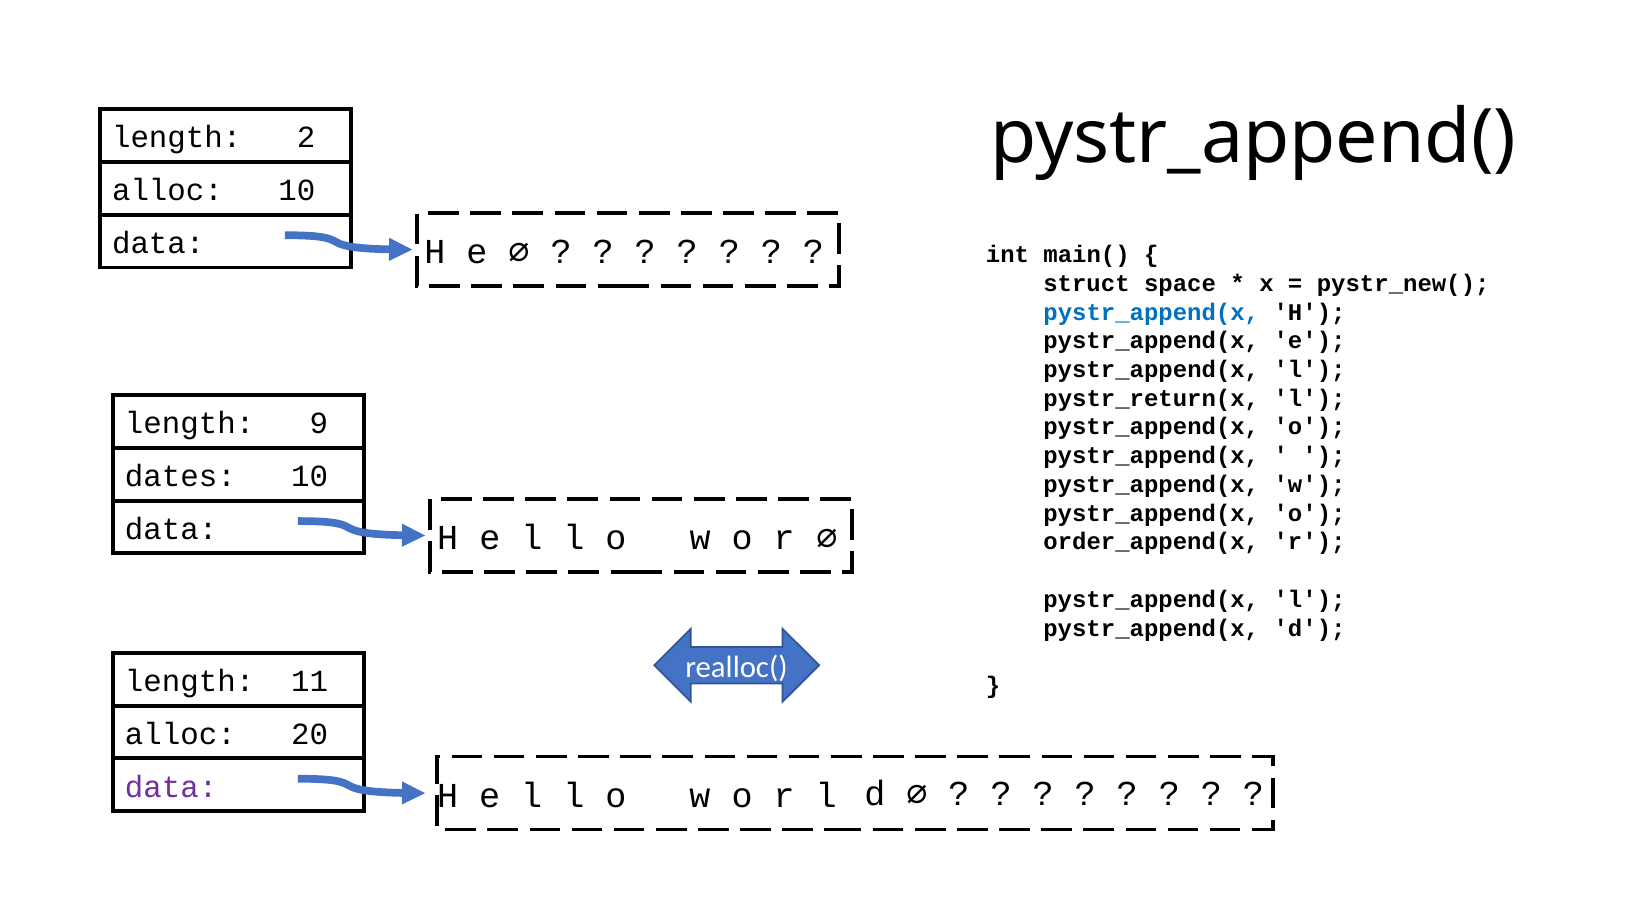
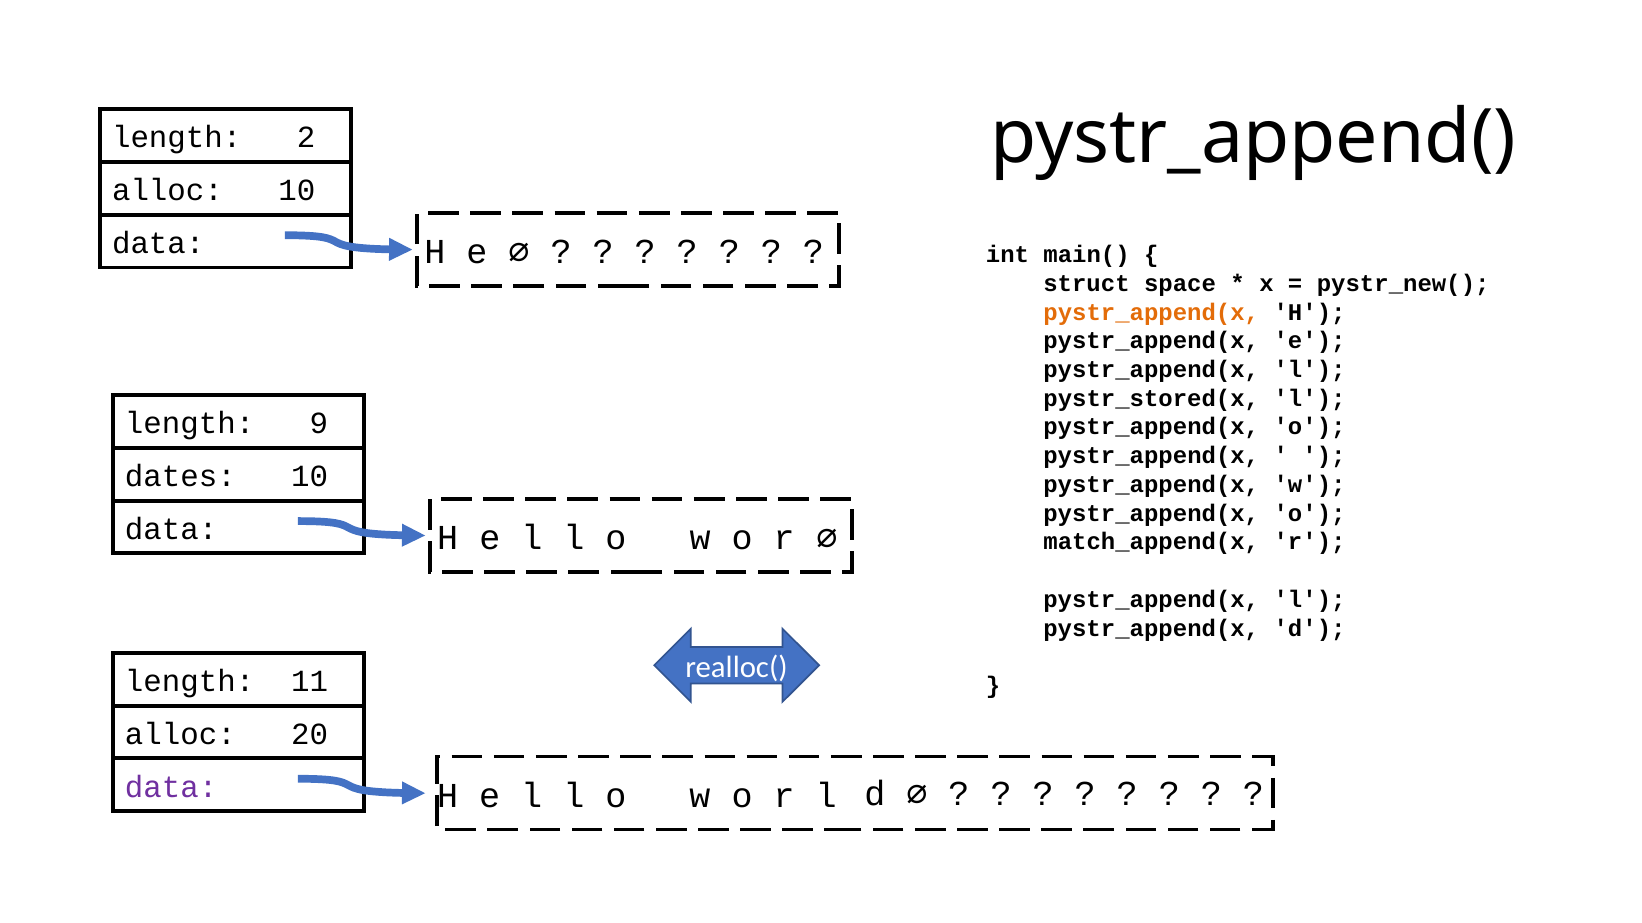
pystr_append(x at (1151, 312) colour: blue -> orange
pystr_return(x: pystr_return(x -> pystr_stored(x
order_append(x: order_append(x -> match_append(x
